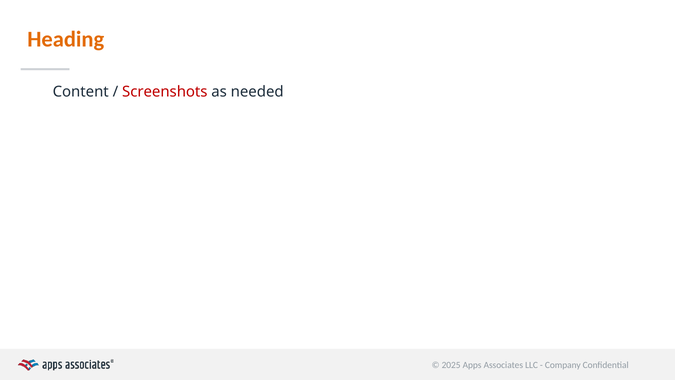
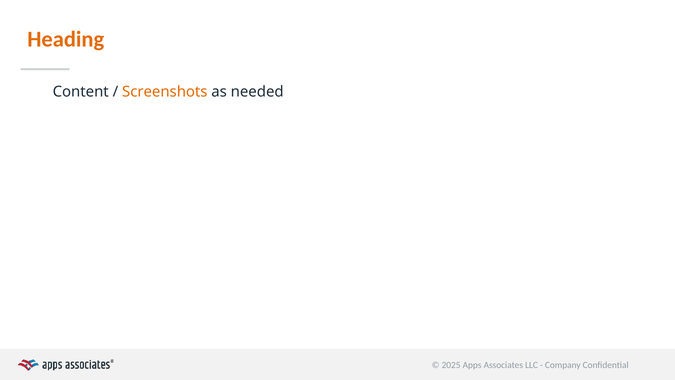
Screenshots colour: red -> orange
